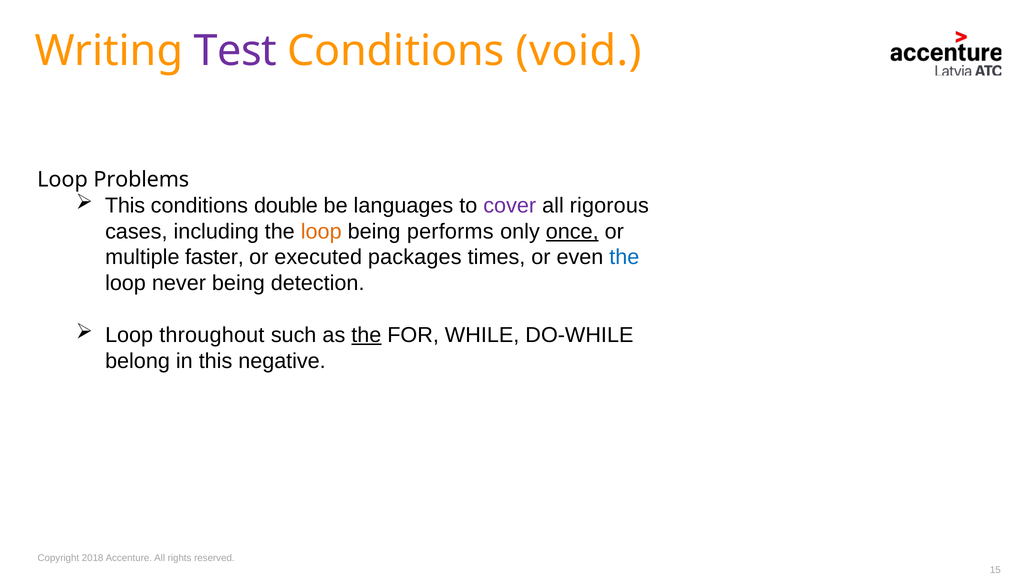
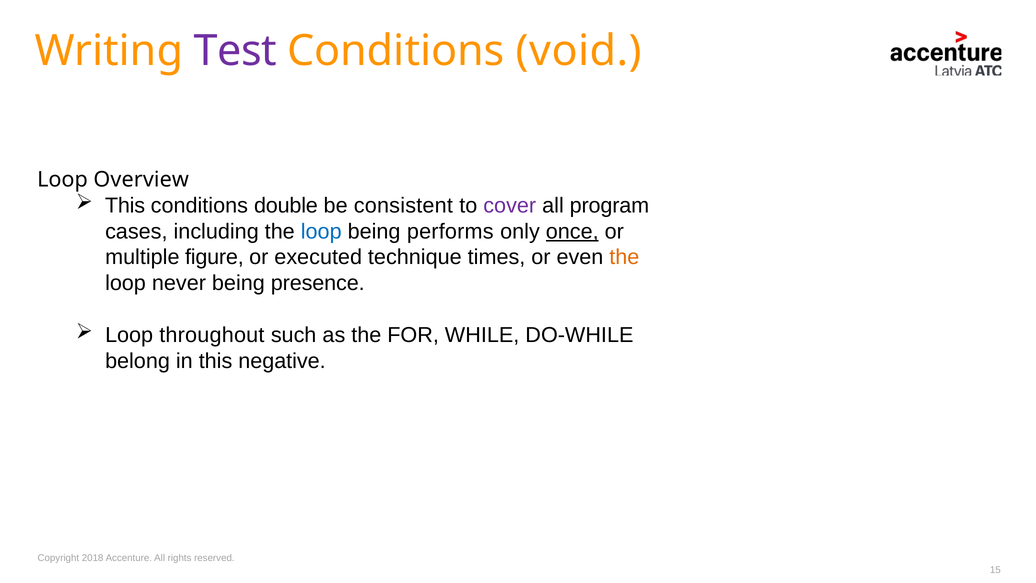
Problems: Problems -> Overview
languages: languages -> consistent
rigorous: rigorous -> program
loop at (321, 231) colour: orange -> blue
faster: faster -> figure
packages: packages -> technique
the at (624, 257) colour: blue -> orange
detection: detection -> presence
the at (366, 335) underline: present -> none
